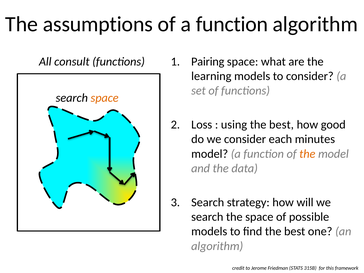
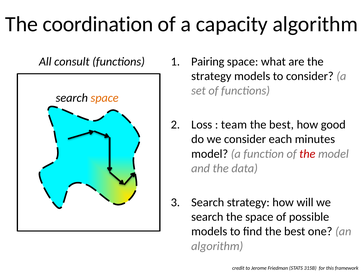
assumptions: assumptions -> coordination
of a function: function -> capacity
learning at (211, 76): learning -> strategy
using: using -> team
the at (307, 154) colour: orange -> red
